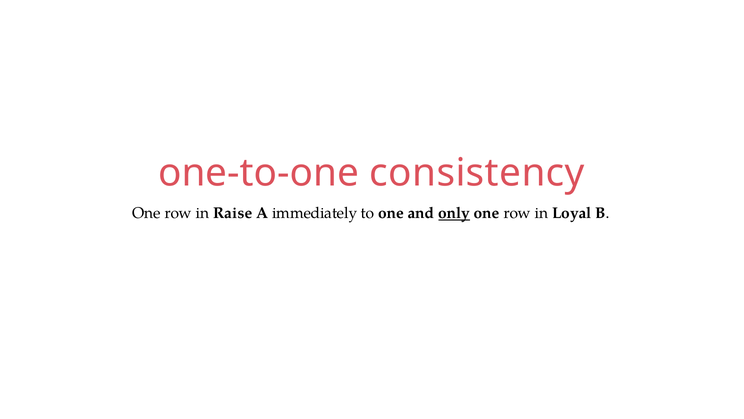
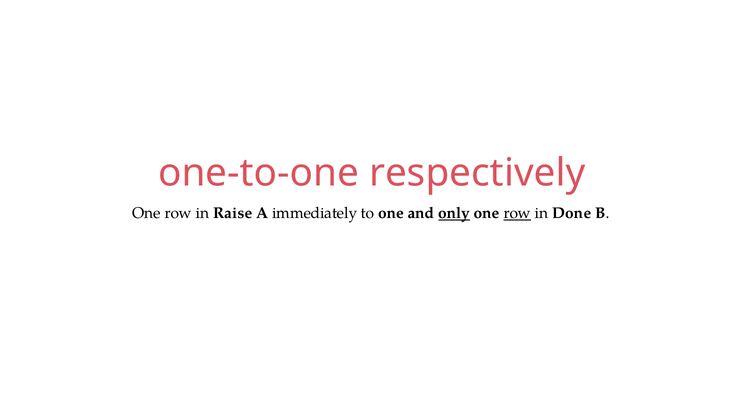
consistency: consistency -> respectively
row at (517, 213) underline: none -> present
Loyal: Loyal -> Done
